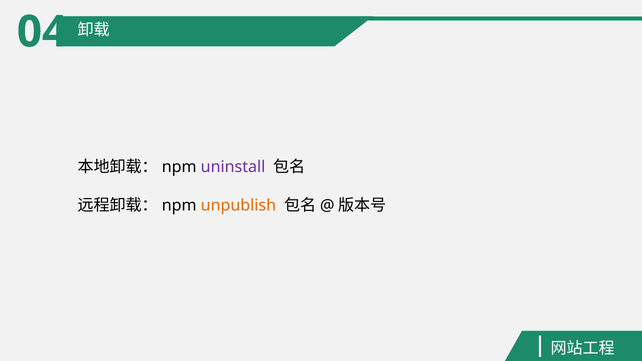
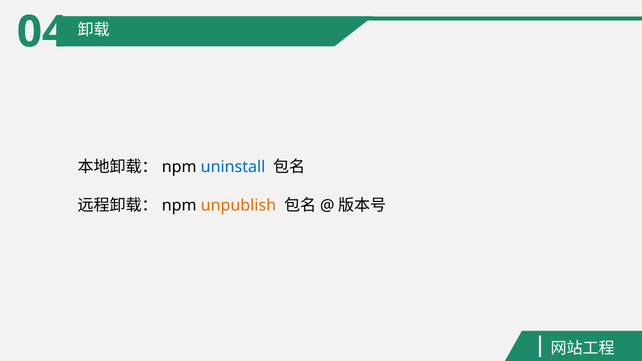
uninstall colour: purple -> blue
